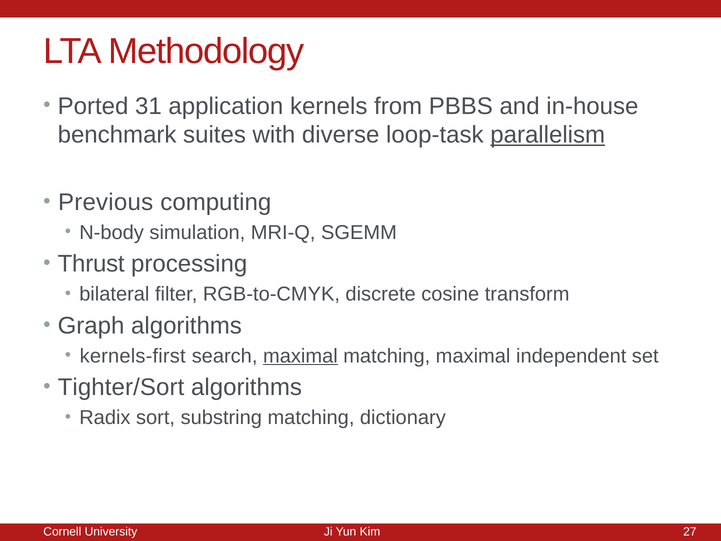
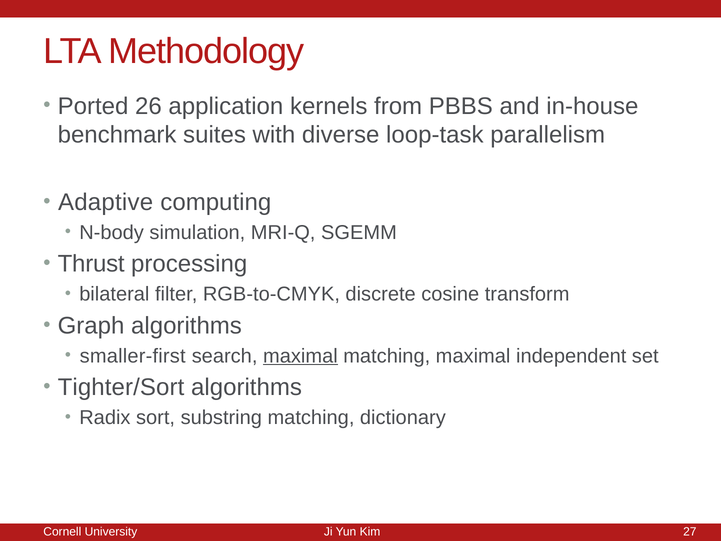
31: 31 -> 26
parallelism underline: present -> none
Previous: Previous -> Adaptive
kernels-first: kernels-first -> smaller-first
